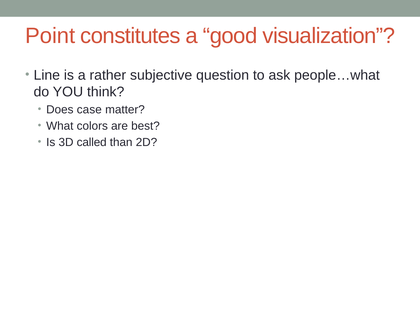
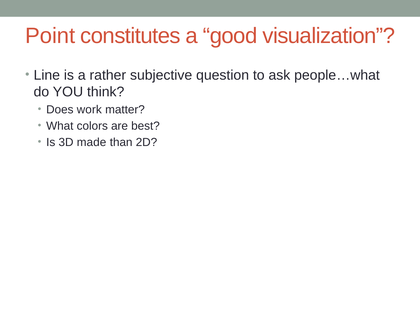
case: case -> work
called: called -> made
